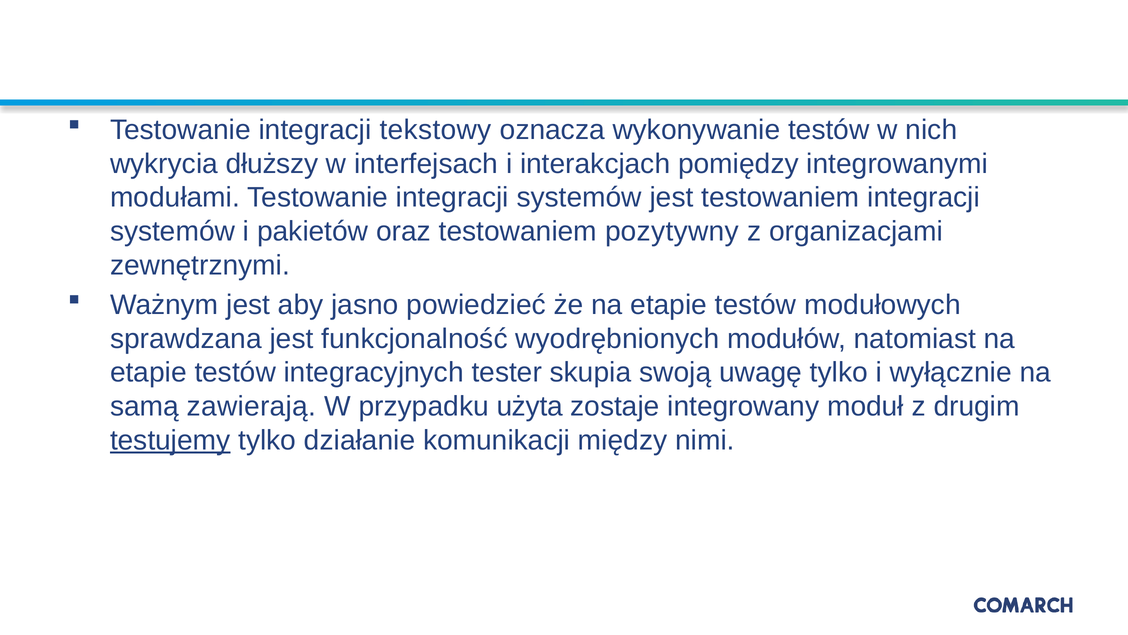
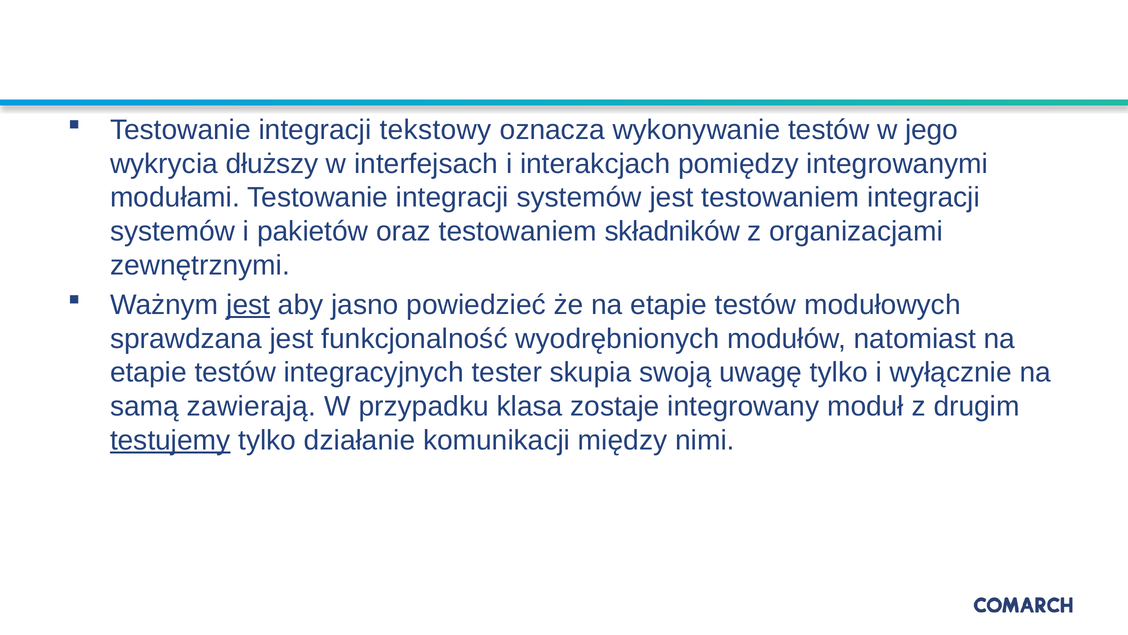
nich: nich -> jego
pozytywny: pozytywny -> składników
jest at (248, 305) underline: none -> present
użyta: użyta -> klasa
